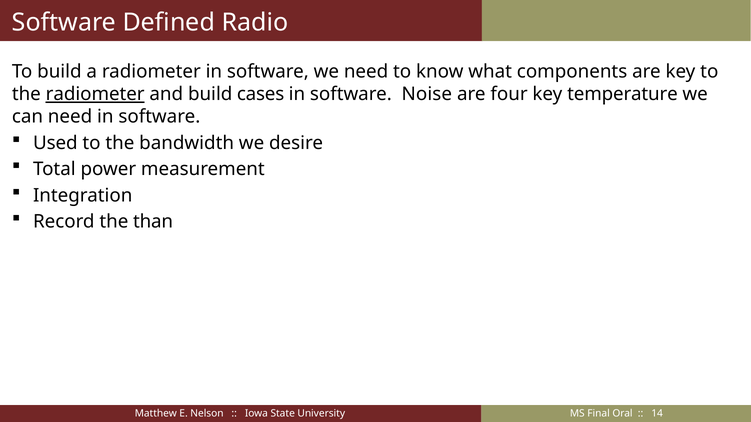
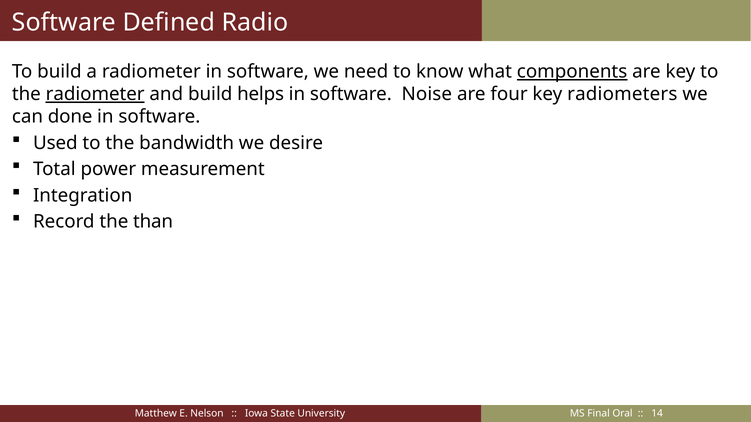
components underline: none -> present
cases: cases -> helps
temperature: temperature -> radiometers
can need: need -> done
